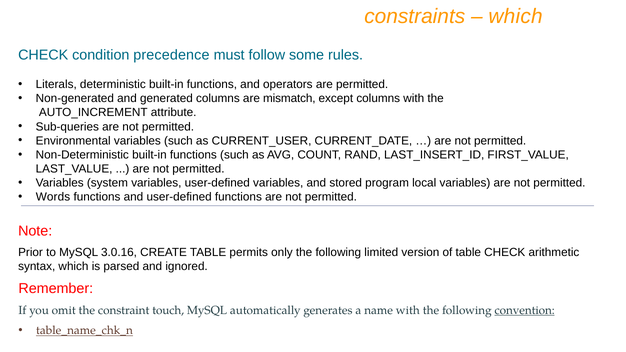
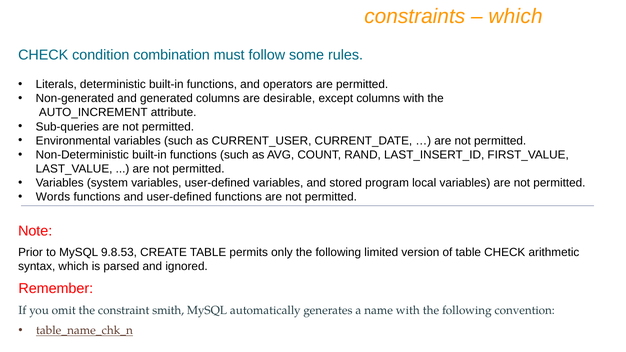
precedence: precedence -> combination
mismatch: mismatch -> desirable
3.0.16: 3.0.16 -> 9.8.53
touch: touch -> smith
convention underline: present -> none
